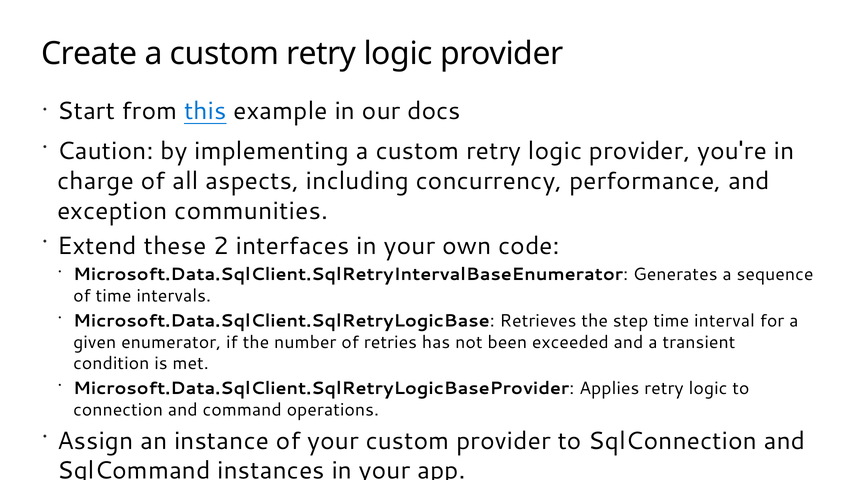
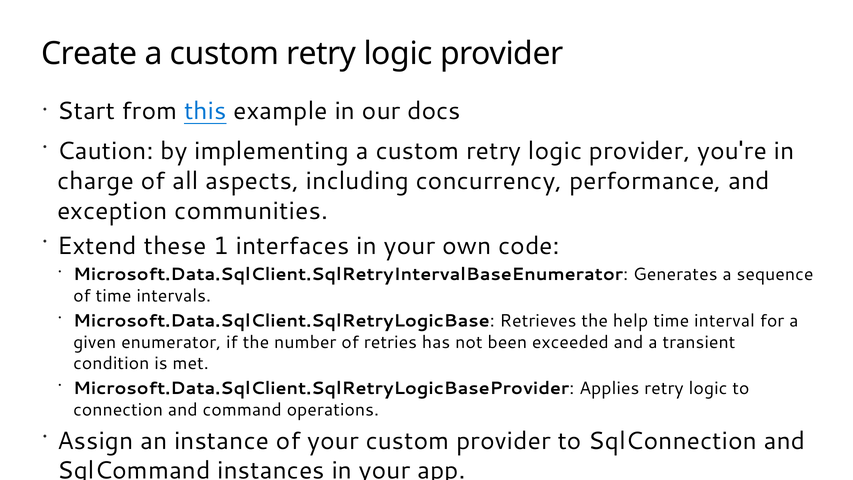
2: 2 -> 1
step: step -> help
